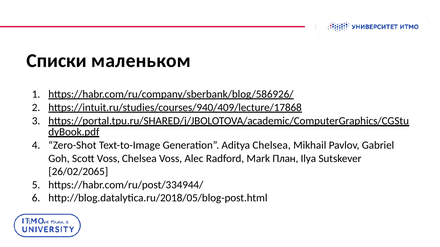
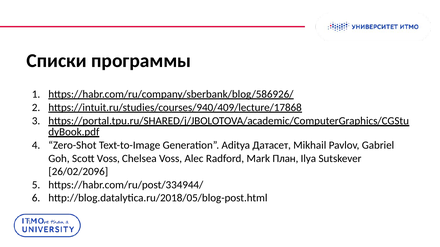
маленьком: маленьком -> программы
Aditya Chelsea: Chelsea -> Датасет
26/02/2065: 26/02/2065 -> 26/02/2096
